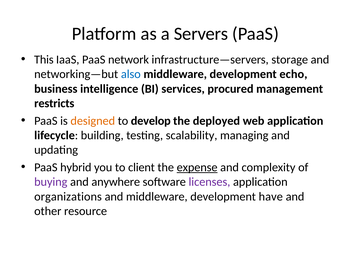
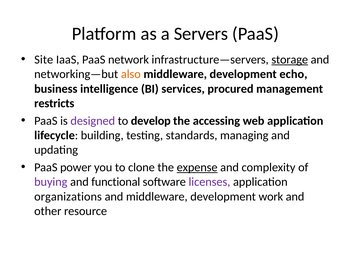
This: This -> Site
storage underline: none -> present
also colour: blue -> orange
designed colour: orange -> purple
deployed: deployed -> accessing
scalability: scalability -> standards
hybrid: hybrid -> power
client: client -> clone
anywhere: anywhere -> functional
have: have -> work
